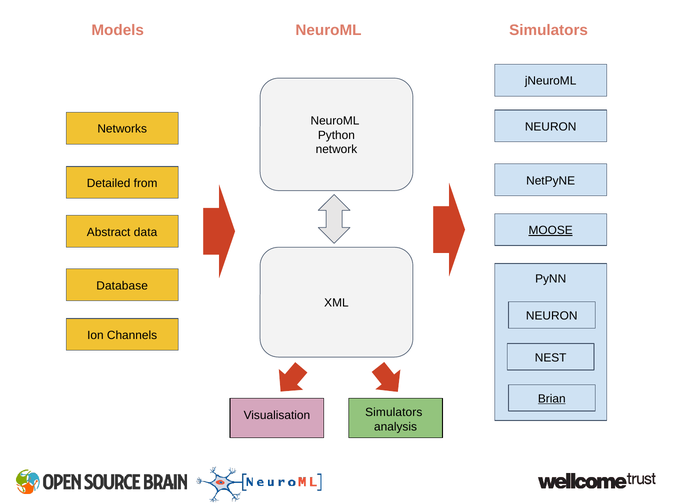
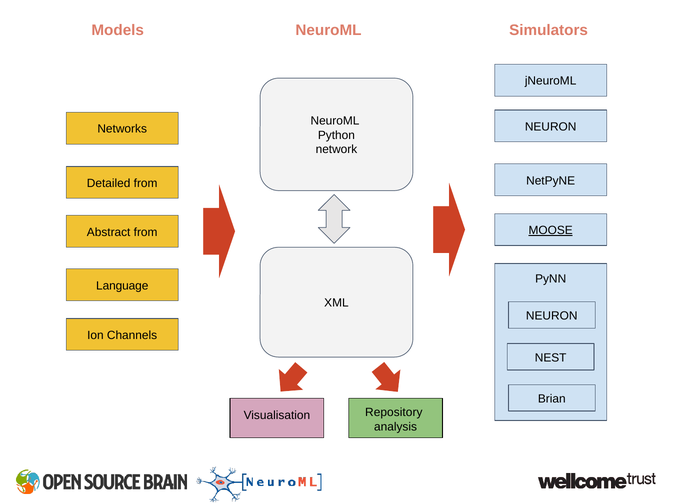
Abstract data: data -> from
Database: Database -> Language
Brian underline: present -> none
Visualisation Simulators: Simulators -> Repository
